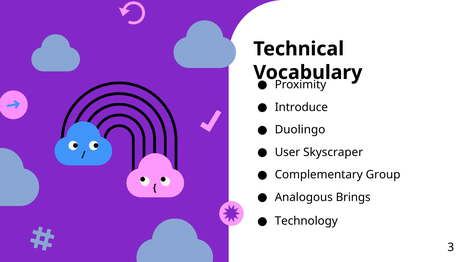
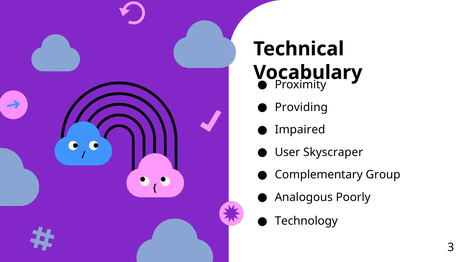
Introduce: Introduce -> Providing
Duolingo: Duolingo -> Impaired
Brings: Brings -> Poorly
